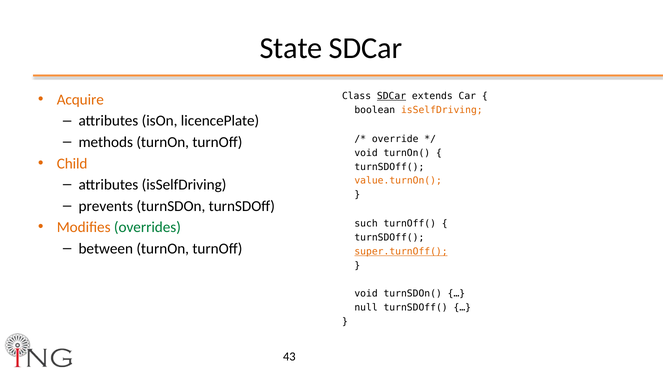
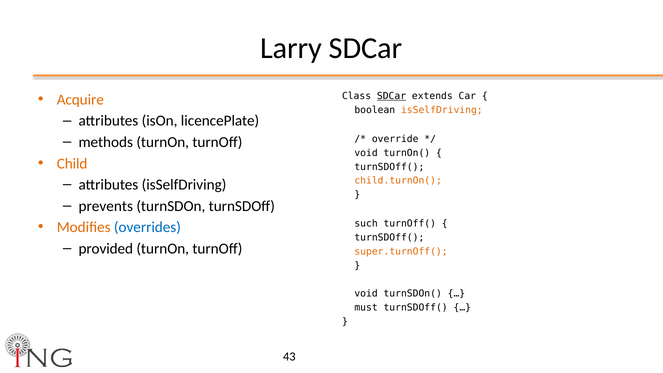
State: State -> Larry
value.turnOn(: value.turnOn( -> child.turnOn(
overrides colour: green -> blue
between: between -> provided
super.turnOff( underline: present -> none
null: null -> must
